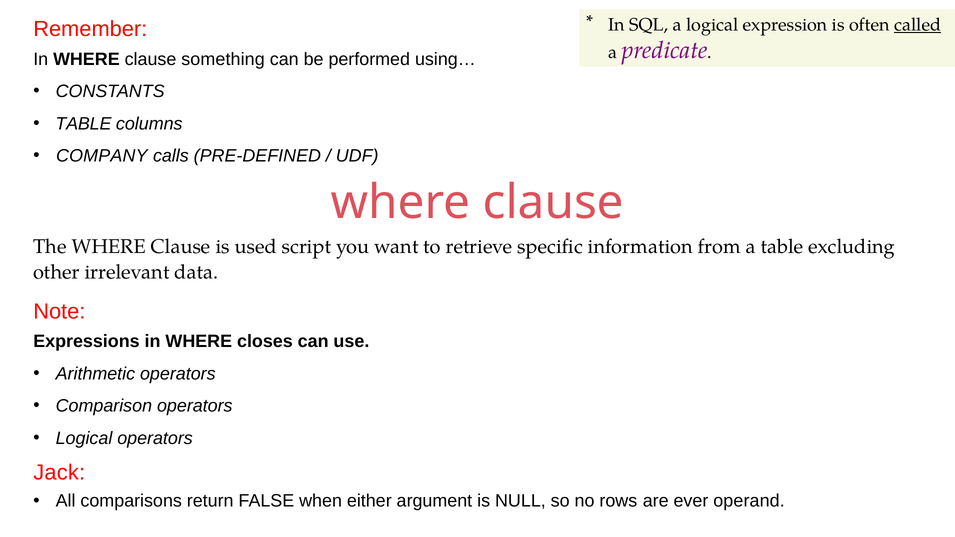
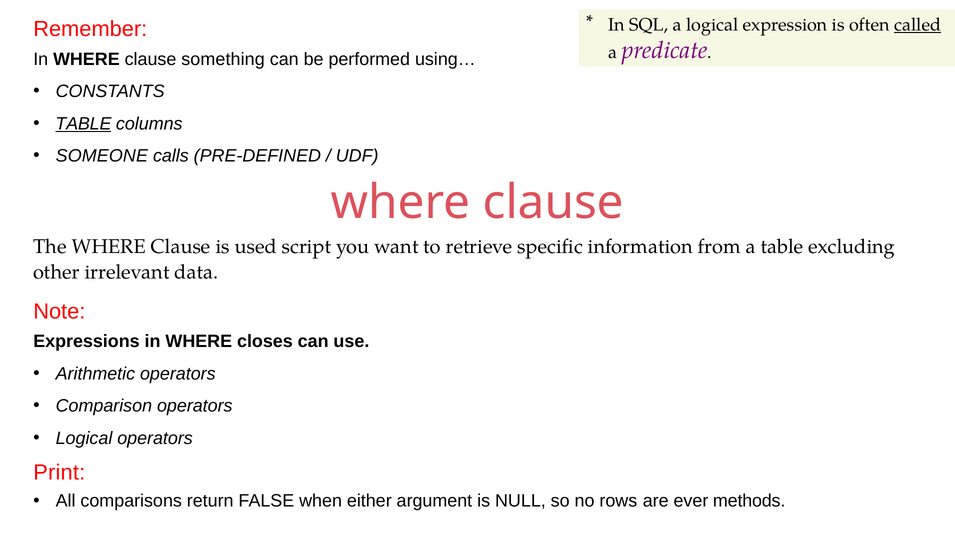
TABLE at (83, 124) underline: none -> present
COMPANY: COMPANY -> SOMEONE
Jack: Jack -> Print
operand: operand -> methods
